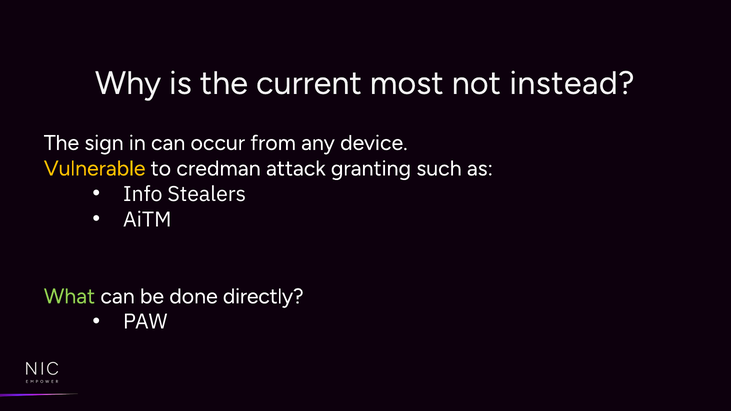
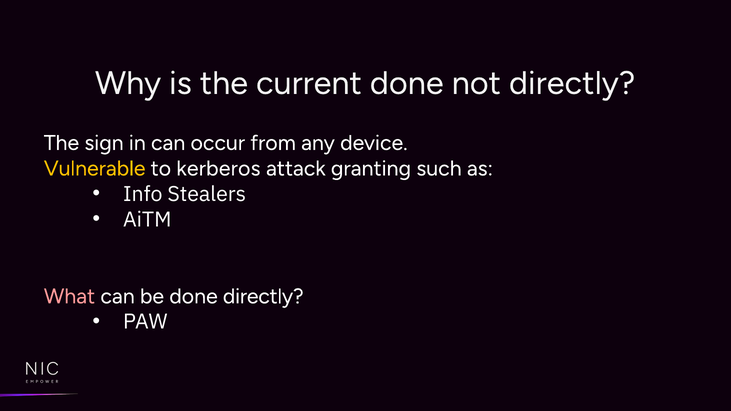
current most: most -> done
not instead: instead -> directly
credman: credman -> kerberos
What colour: light green -> pink
